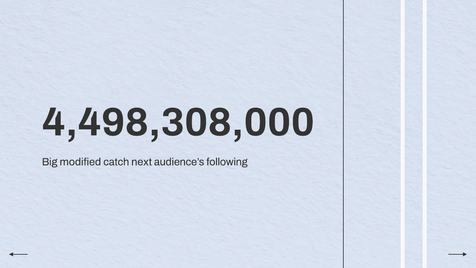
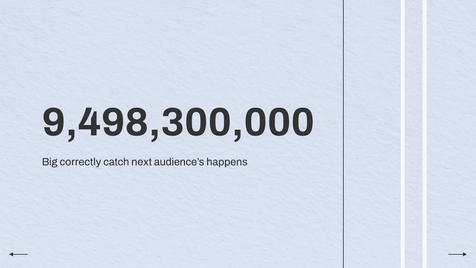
4,498,308,000: 4,498,308,000 -> 9,498,300,000
modified: modified -> correctly
following: following -> happens
